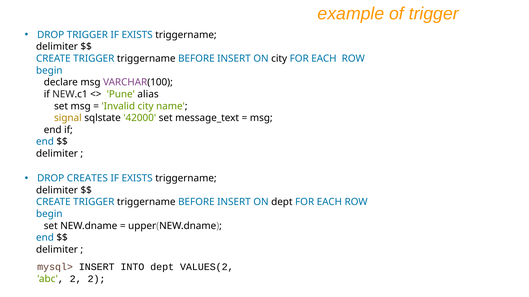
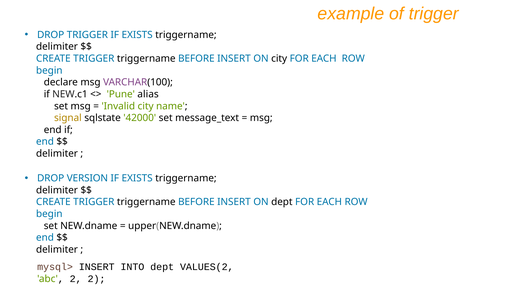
CREATES: CREATES -> VERSION
